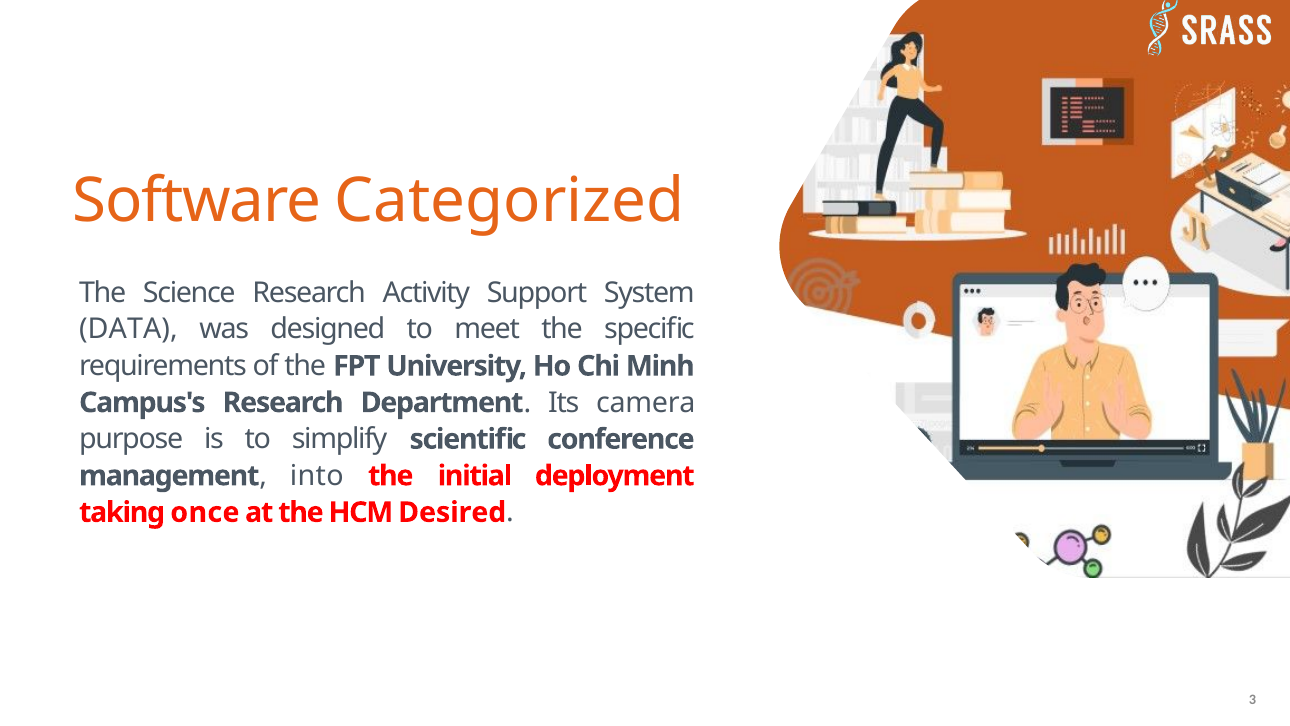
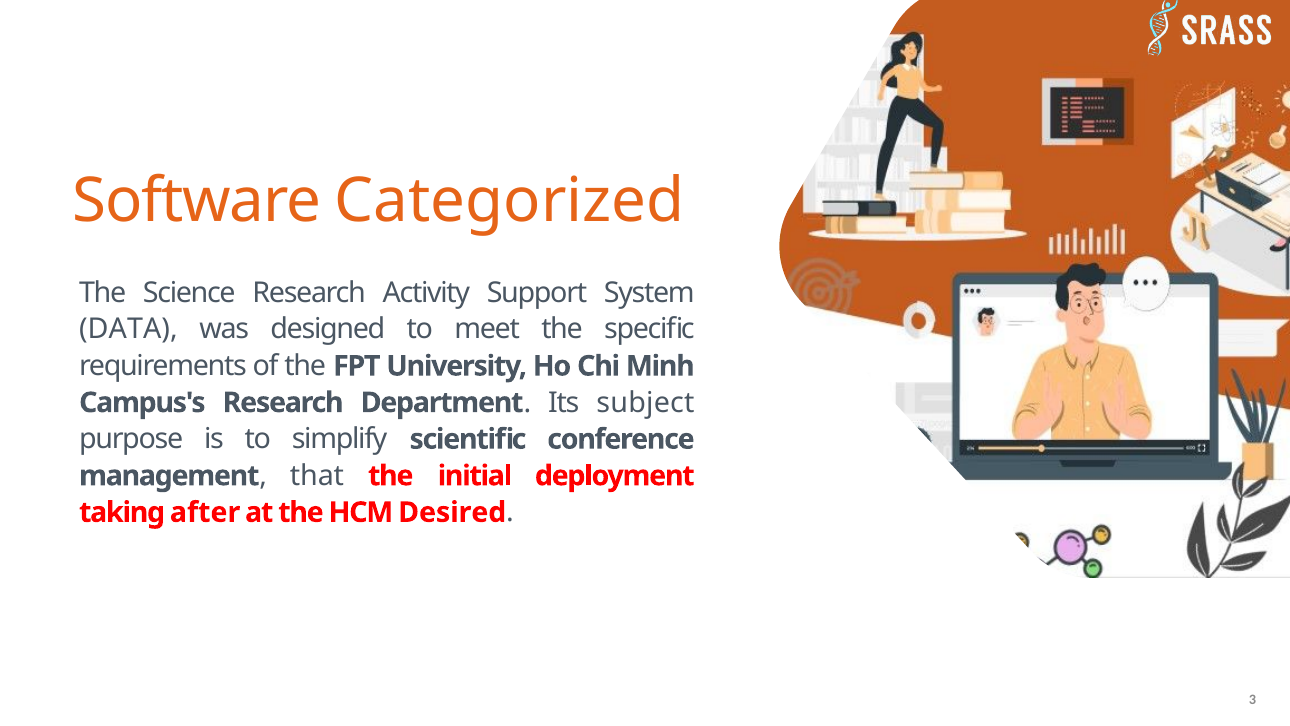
camera: camera -> subject
into: into -> that
once: once -> after
